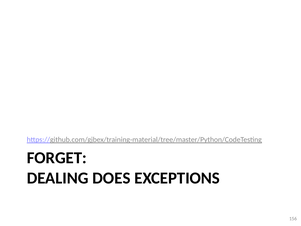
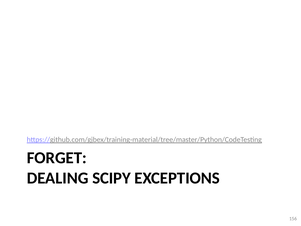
DOES: DOES -> SCIPY
